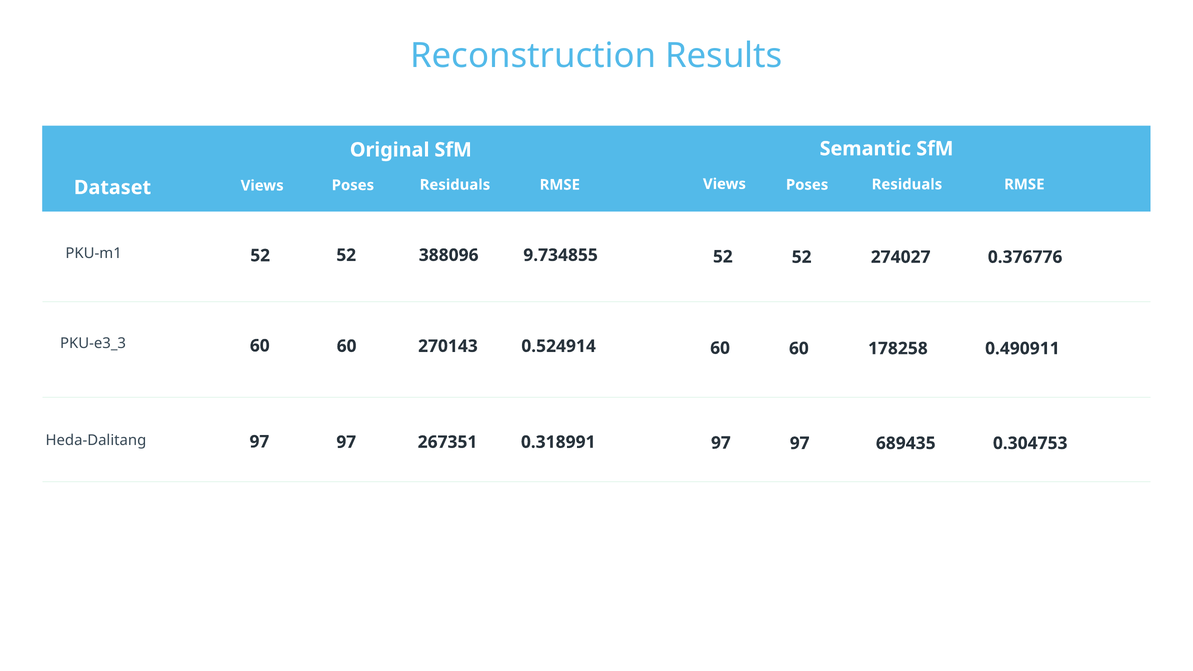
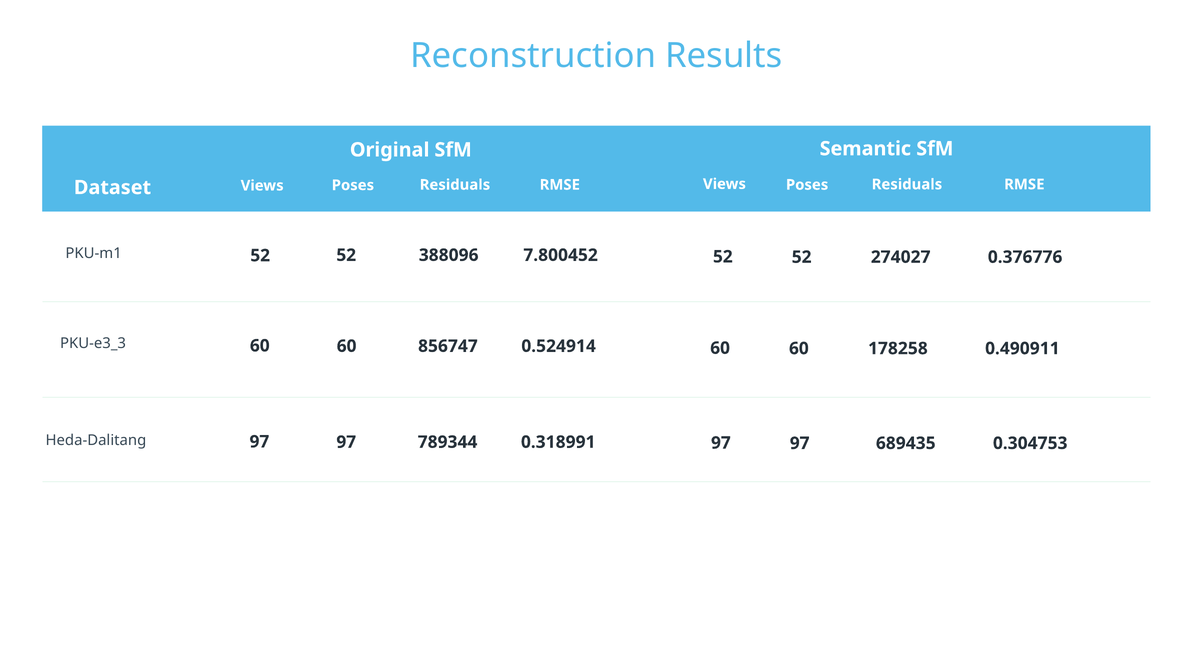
9.734855: 9.734855 -> 7.800452
270143: 270143 -> 856747
267351: 267351 -> 789344
